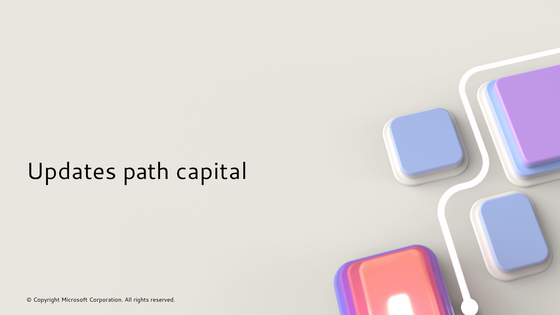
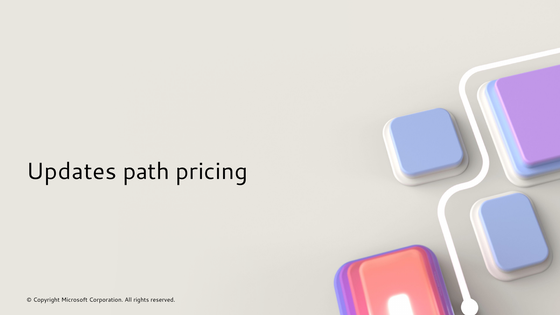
capital: capital -> pricing
